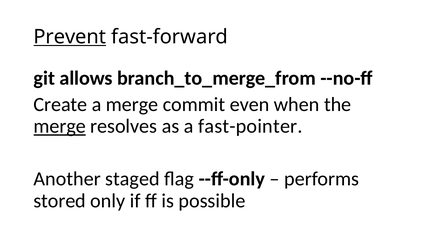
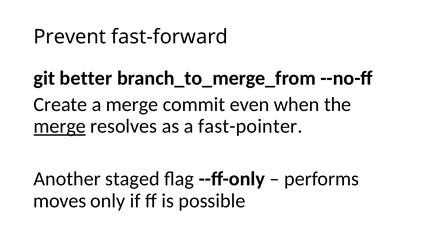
Prevent underline: present -> none
allows: allows -> better
stored: stored -> moves
